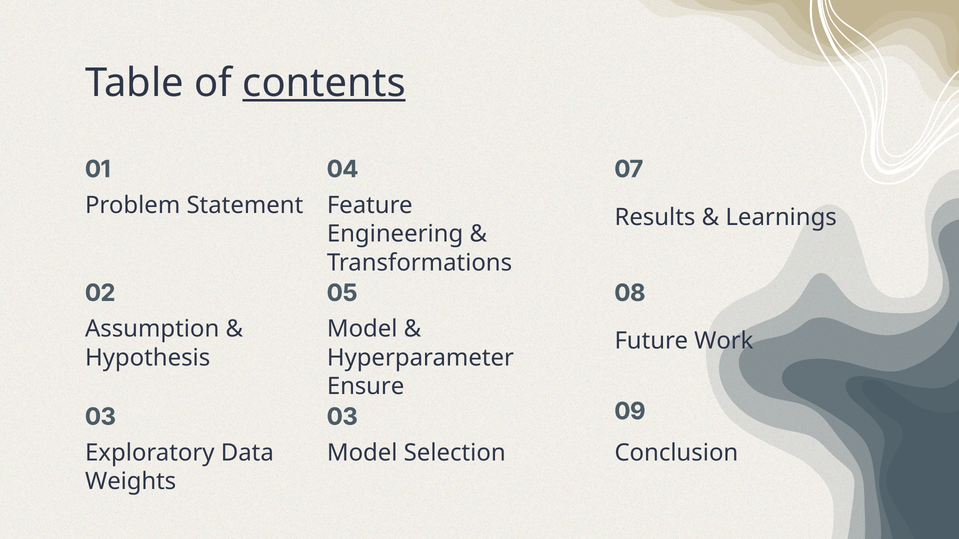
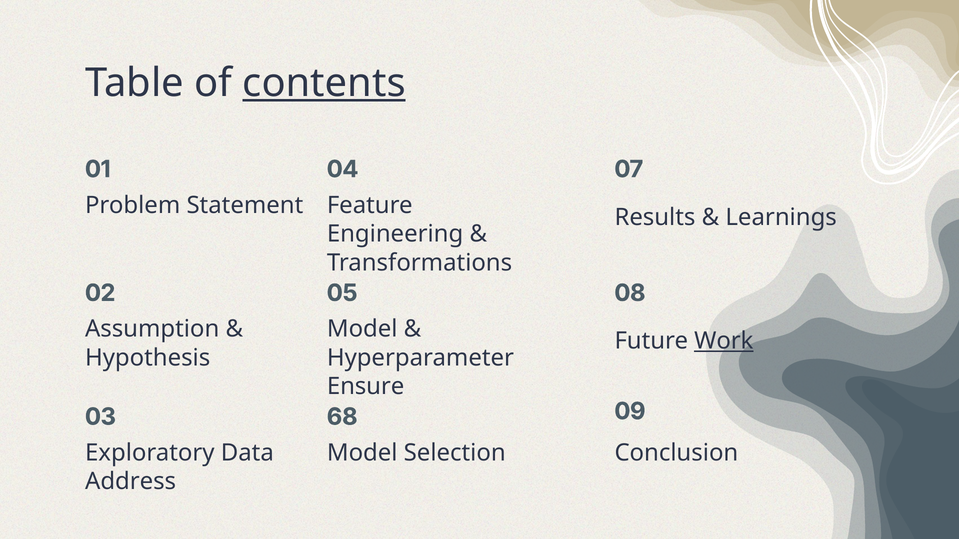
Work underline: none -> present
03 03: 03 -> 68
Weights: Weights -> Address
